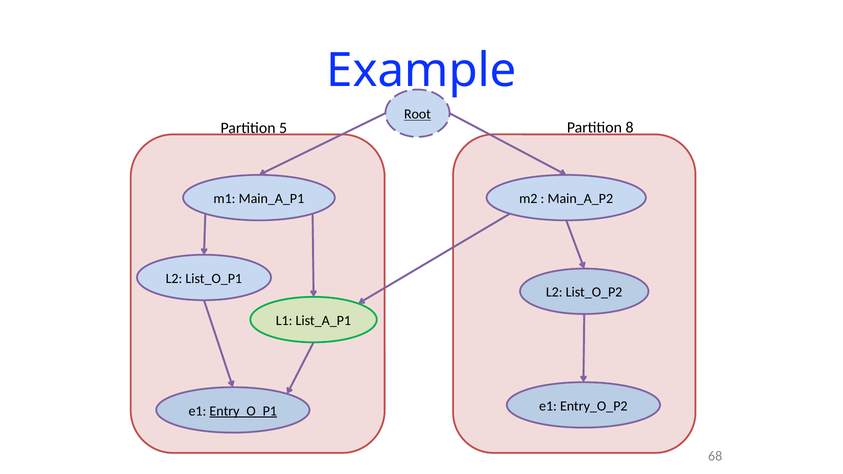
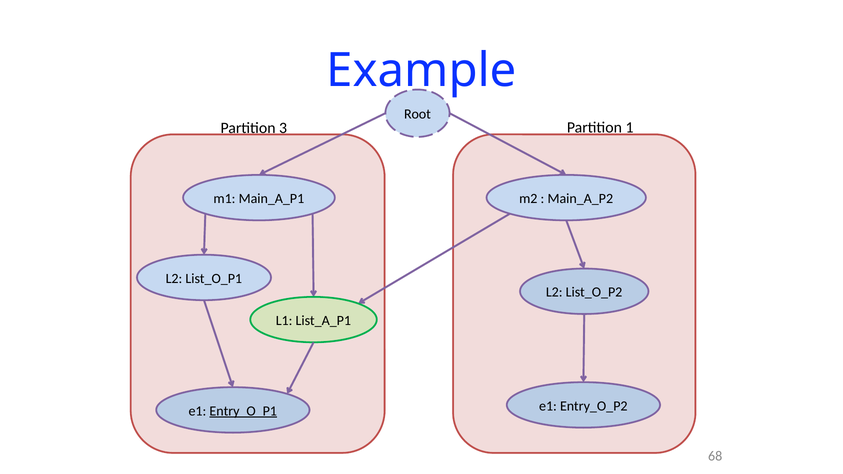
Root underline: present -> none
5: 5 -> 3
8: 8 -> 1
